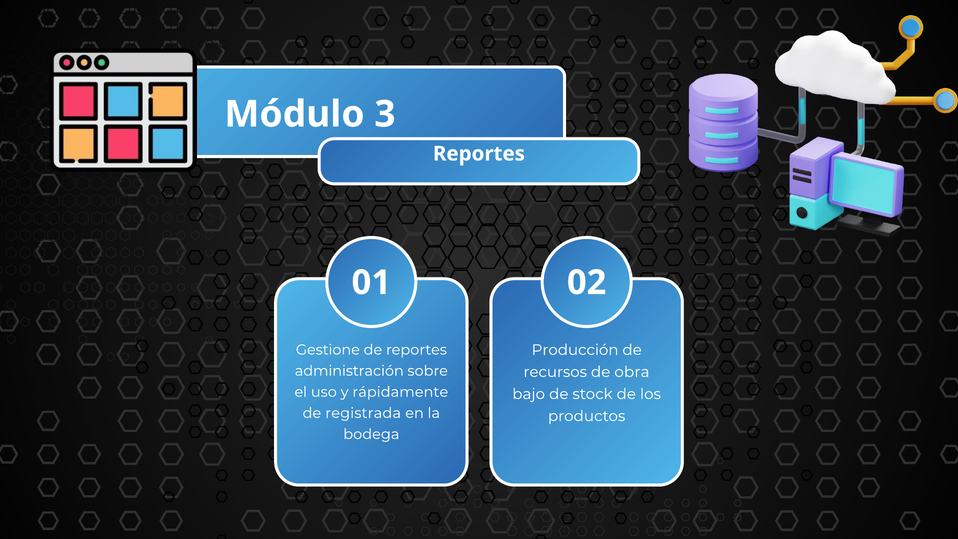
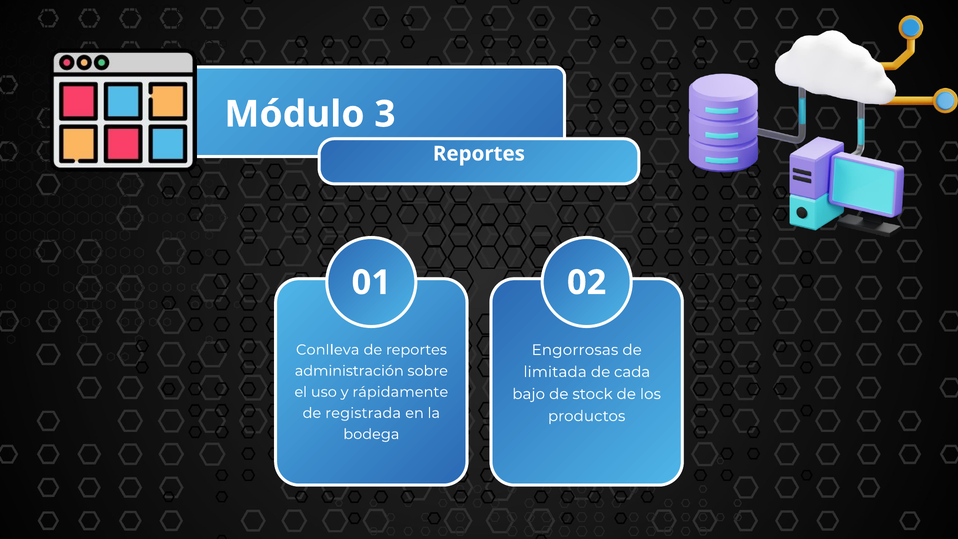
Gestione: Gestione -> Conlleva
Producción: Producción -> Engorrosas
recursos: recursos -> limitada
obra: obra -> cada
